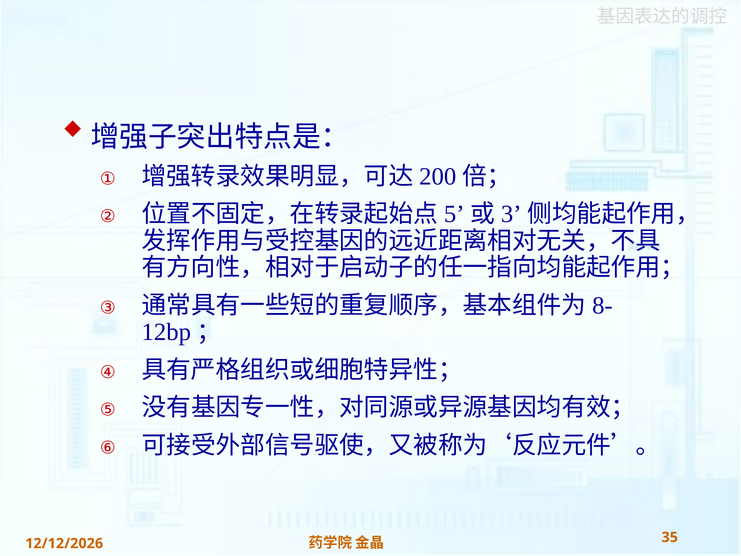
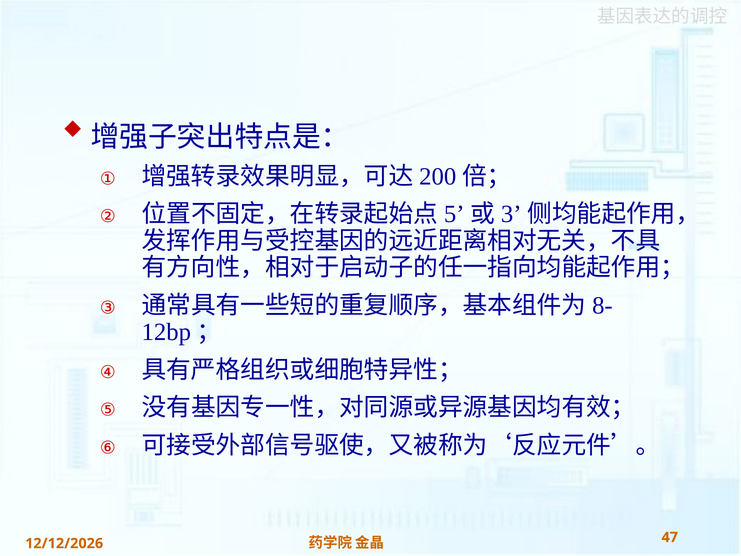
35: 35 -> 47
